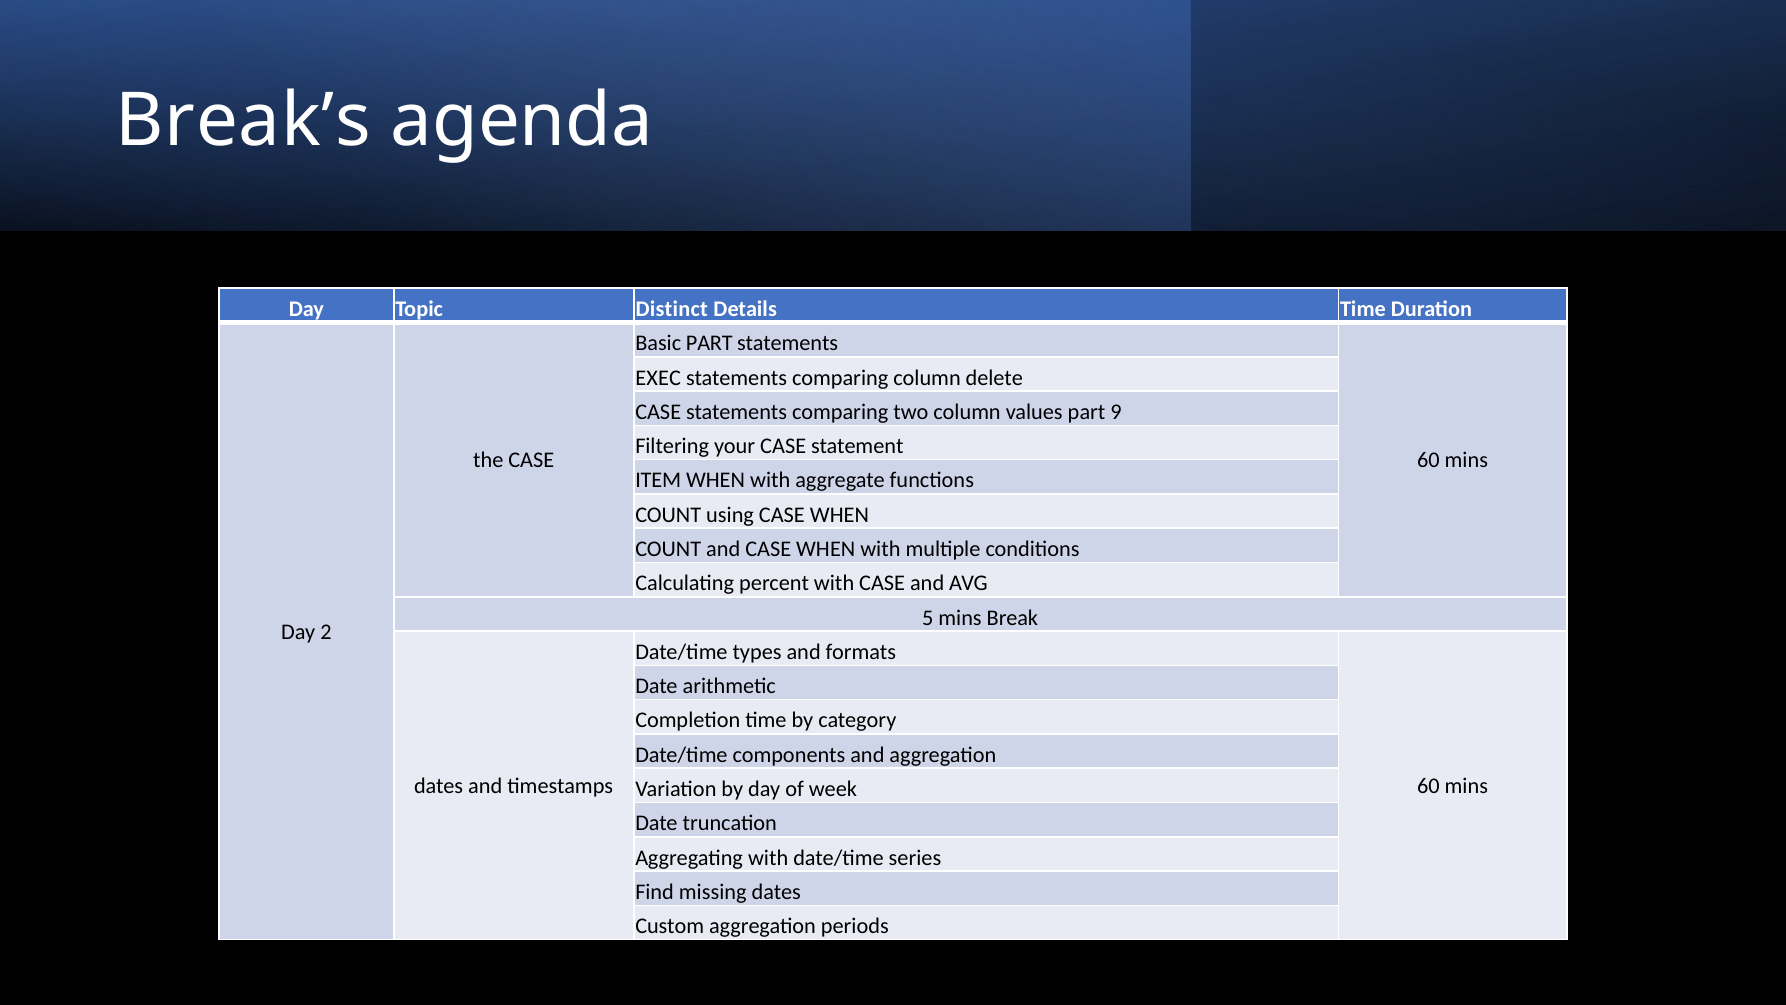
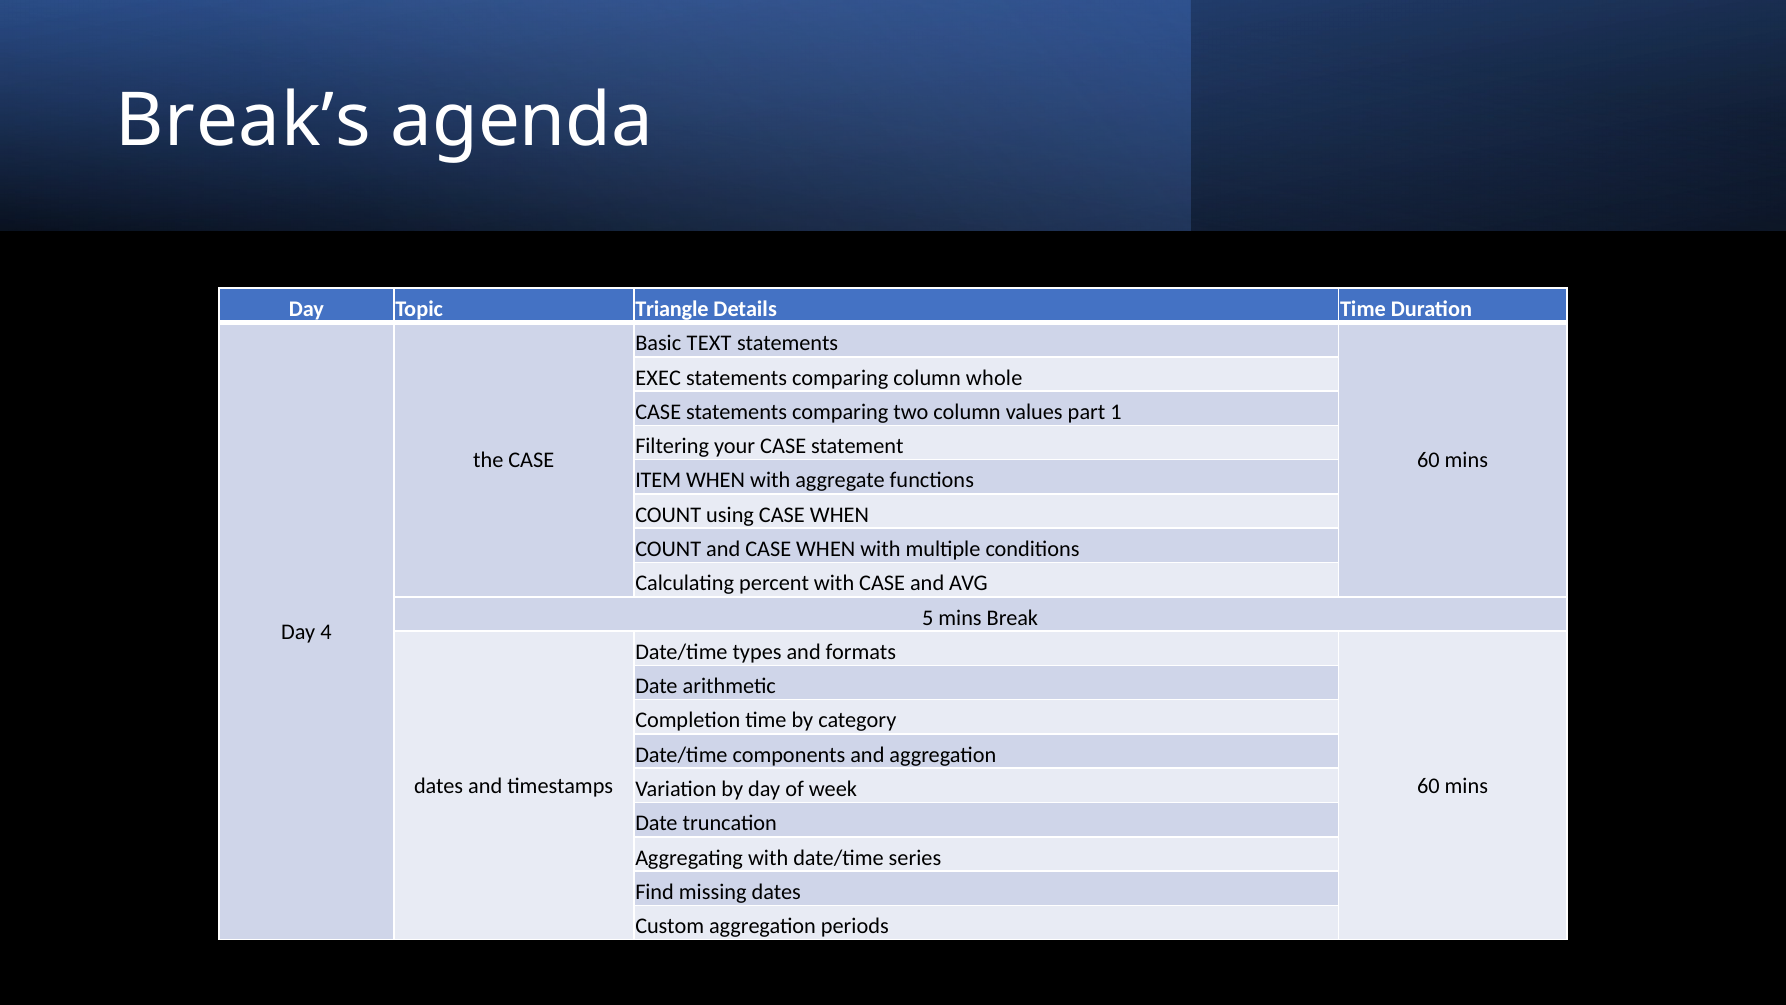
Distinct: Distinct -> Triangle
Basic PART: PART -> TEXT
delete: delete -> whole
9: 9 -> 1
2: 2 -> 4
